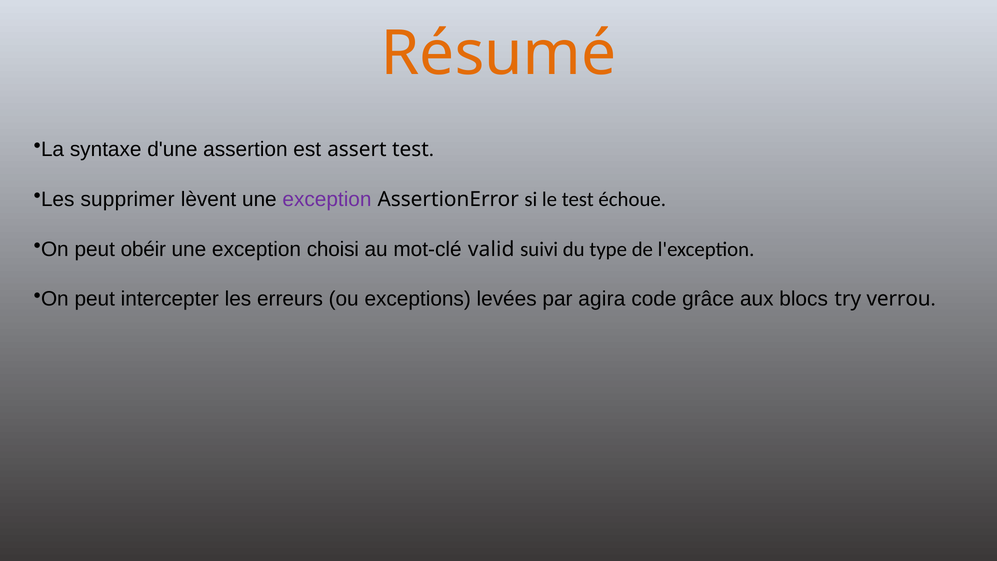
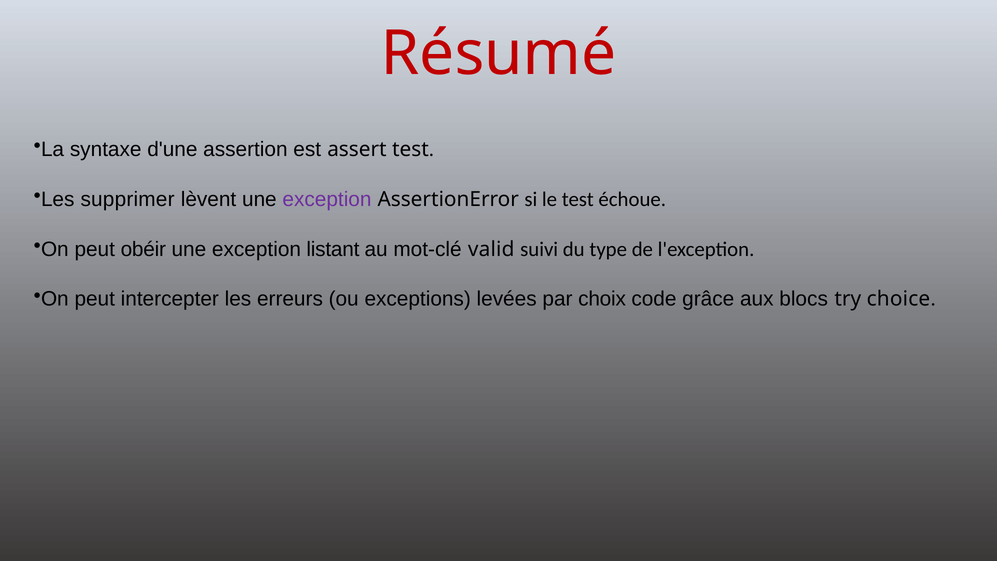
Résumé colour: orange -> red
choisi: choisi -> listant
agira: agira -> choix
verrou: verrou -> choice
